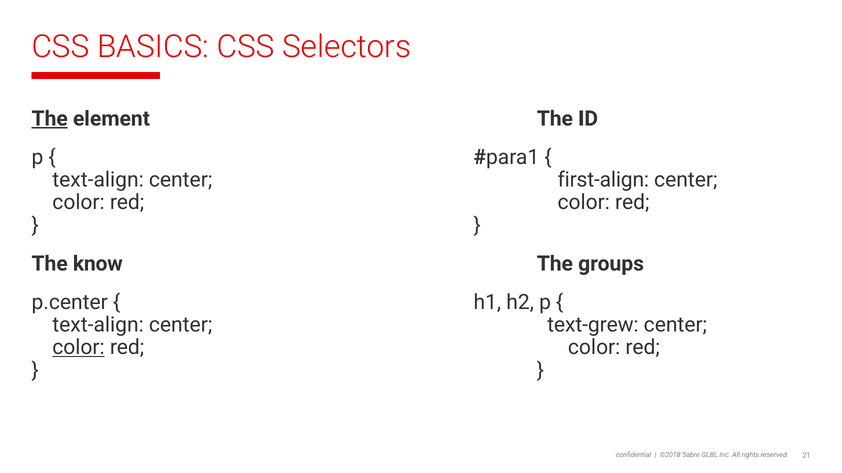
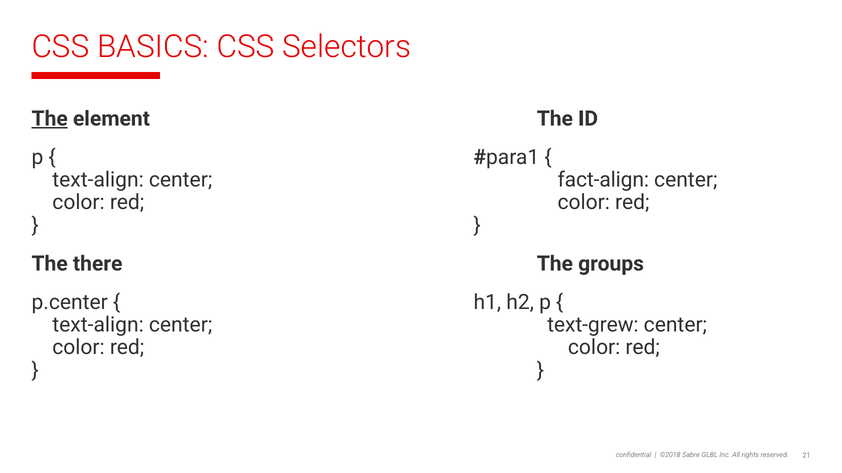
first-align: first-align -> fact-align
know: know -> there
color at (79, 348) underline: present -> none
